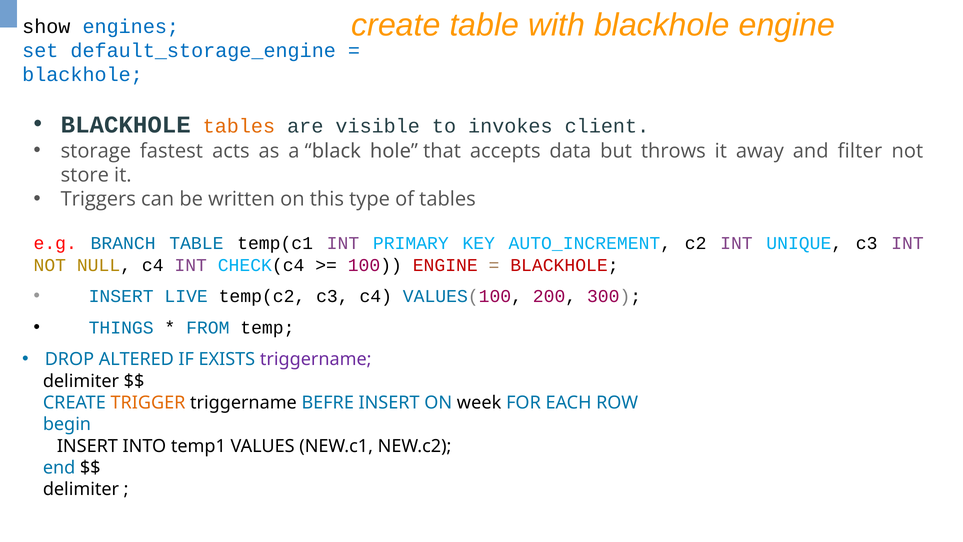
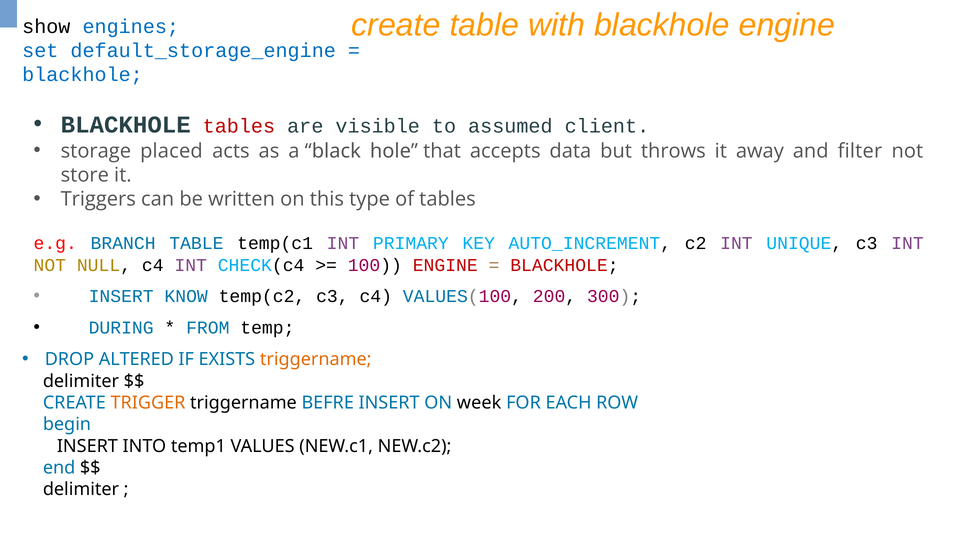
tables at (239, 126) colour: orange -> red
invokes: invokes -> assumed
fastest: fastest -> placed
LIVE: LIVE -> KNOW
THINGS: THINGS -> DURING
triggername at (316, 359) colour: purple -> orange
